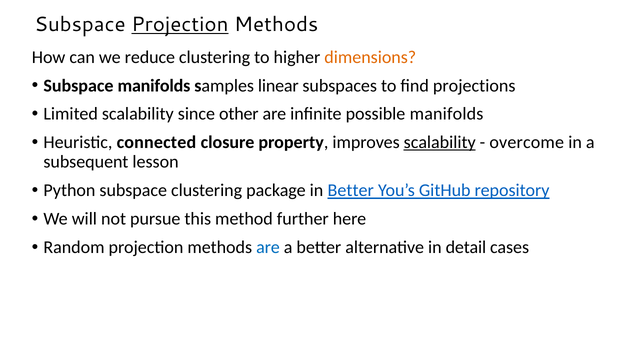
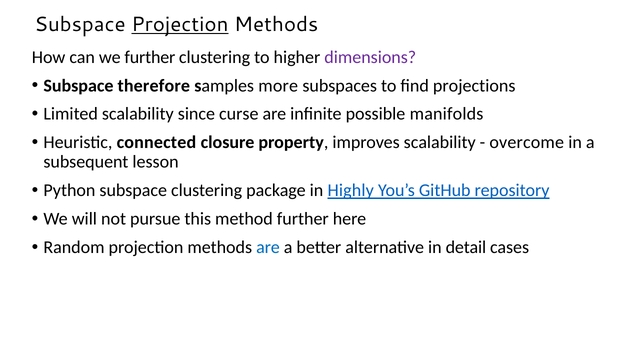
we reduce: reduce -> further
dimensions colour: orange -> purple
Subspace manifolds: manifolds -> therefore
linear: linear -> more
other: other -> curse
scalability at (440, 143) underline: present -> none
in Better: Better -> Highly
